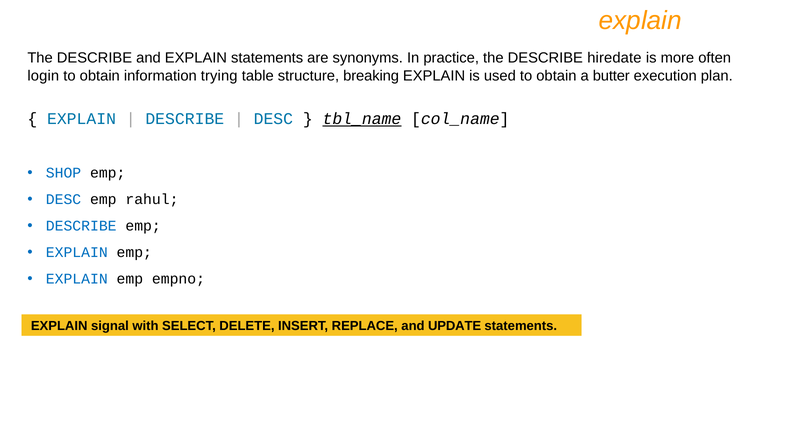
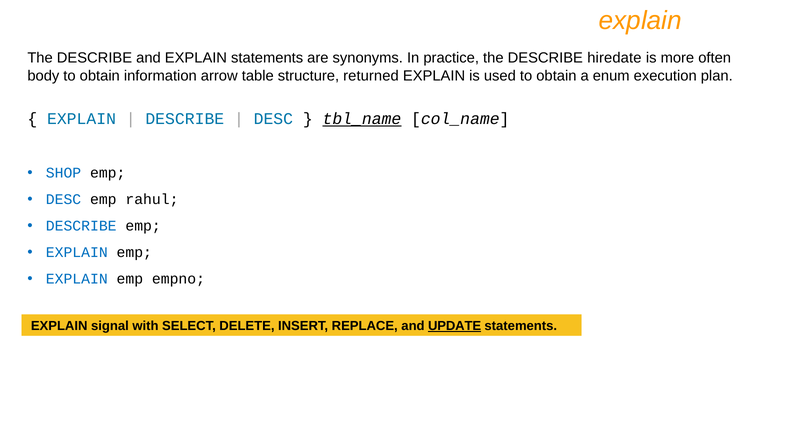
login: login -> body
trying: trying -> arrow
breaking: breaking -> returned
butter: butter -> enum
UPDATE underline: none -> present
